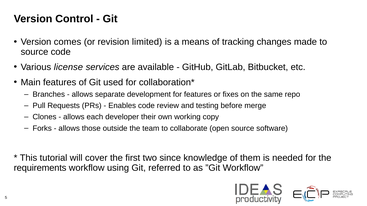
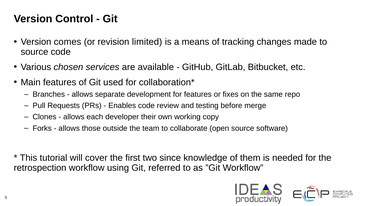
license: license -> chosen
requirements: requirements -> retrospection
